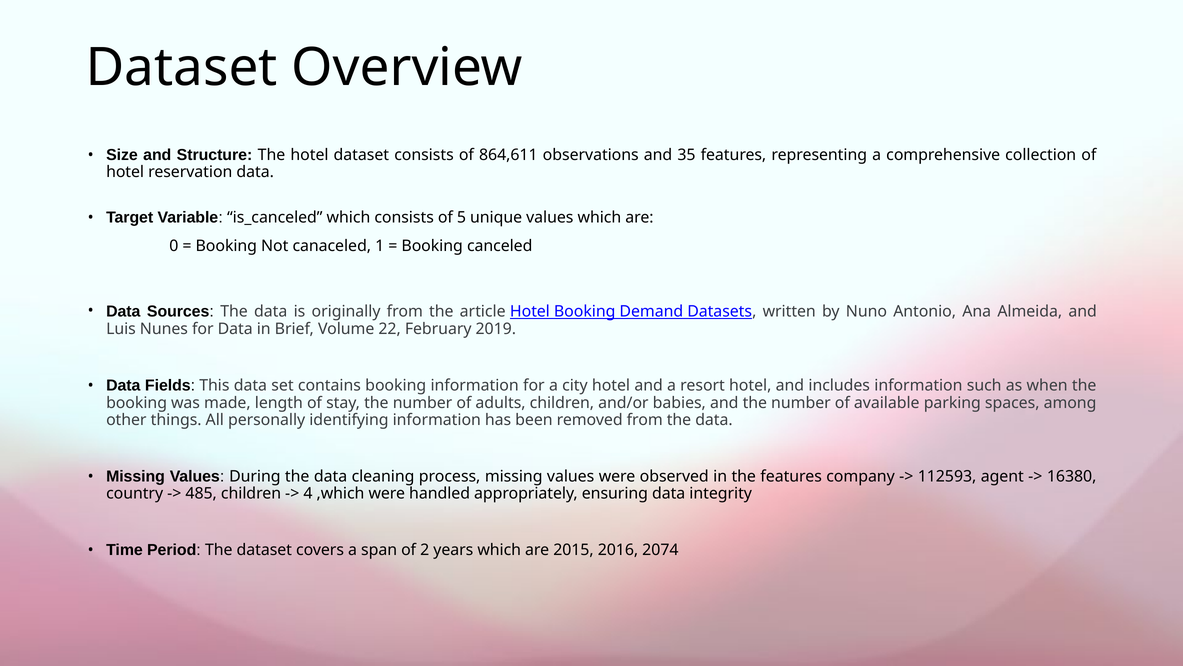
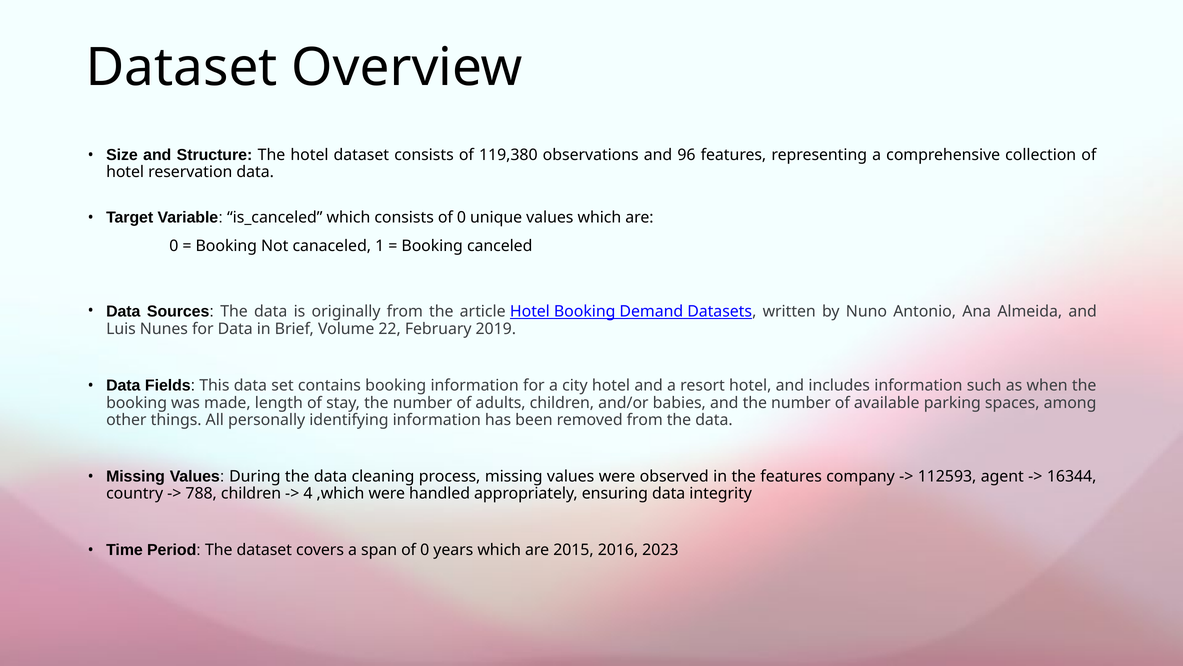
864,611: 864,611 -> 119,380
35: 35 -> 96
consists of 5: 5 -> 0
16380: 16380 -> 16344
485: 485 -> 788
span of 2: 2 -> 0
2074: 2074 -> 2023
